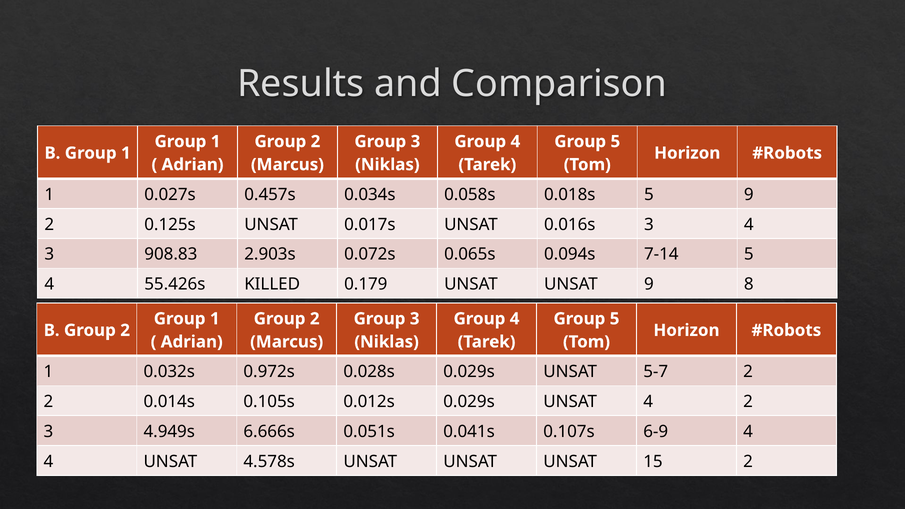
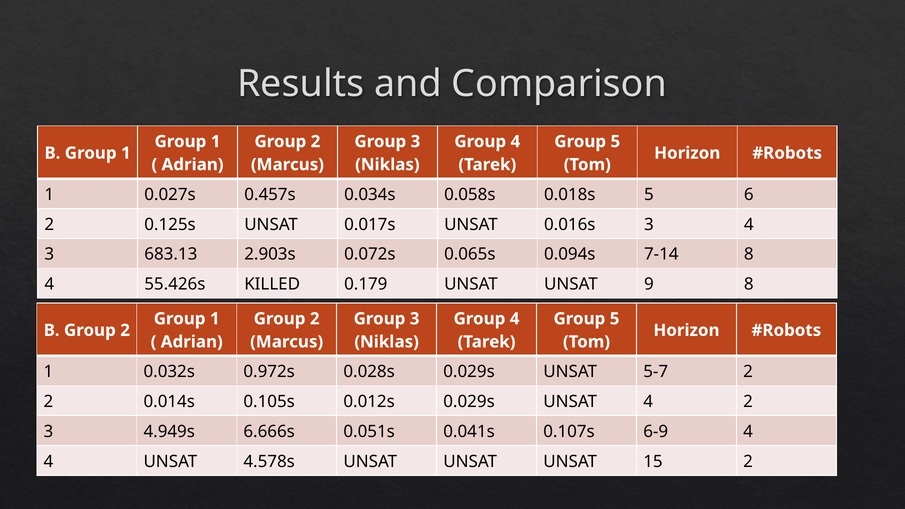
5 9: 9 -> 6
908.83: 908.83 -> 683.13
7-14 5: 5 -> 8
